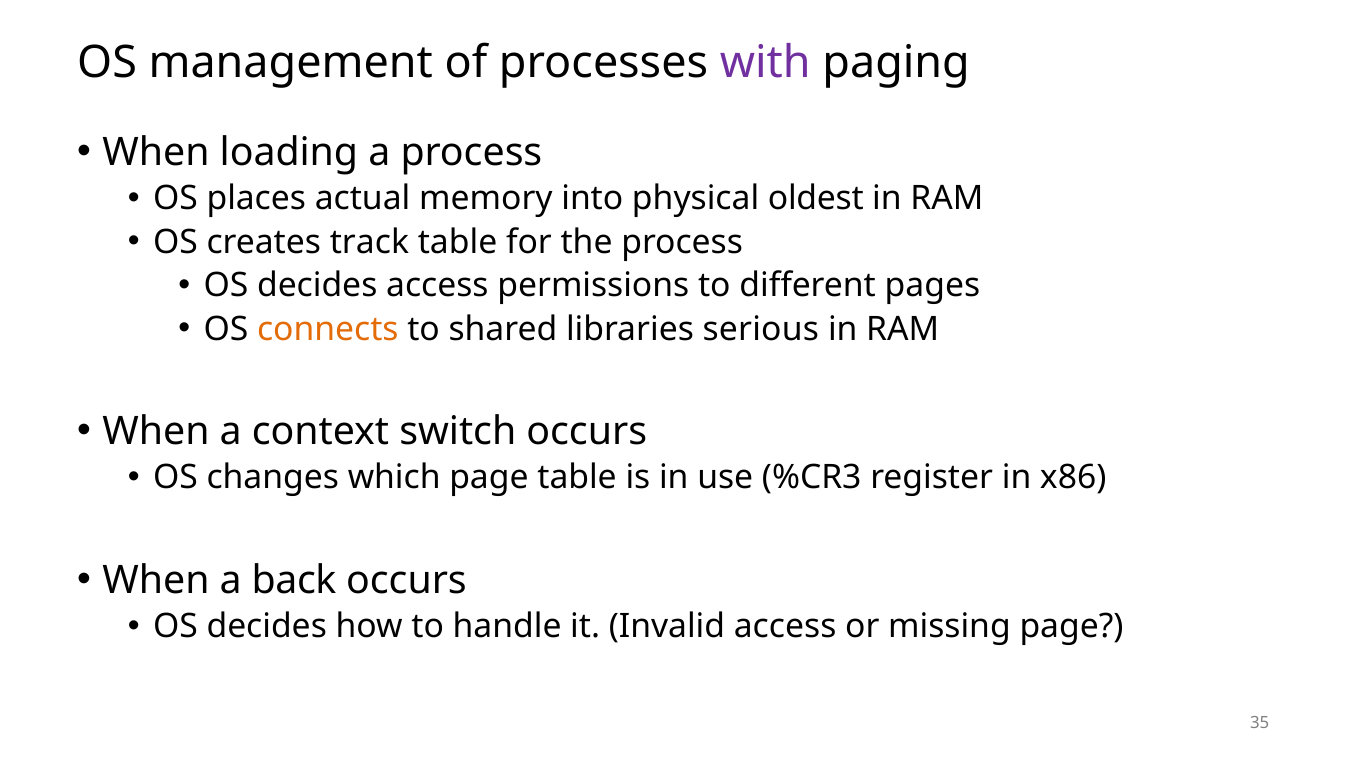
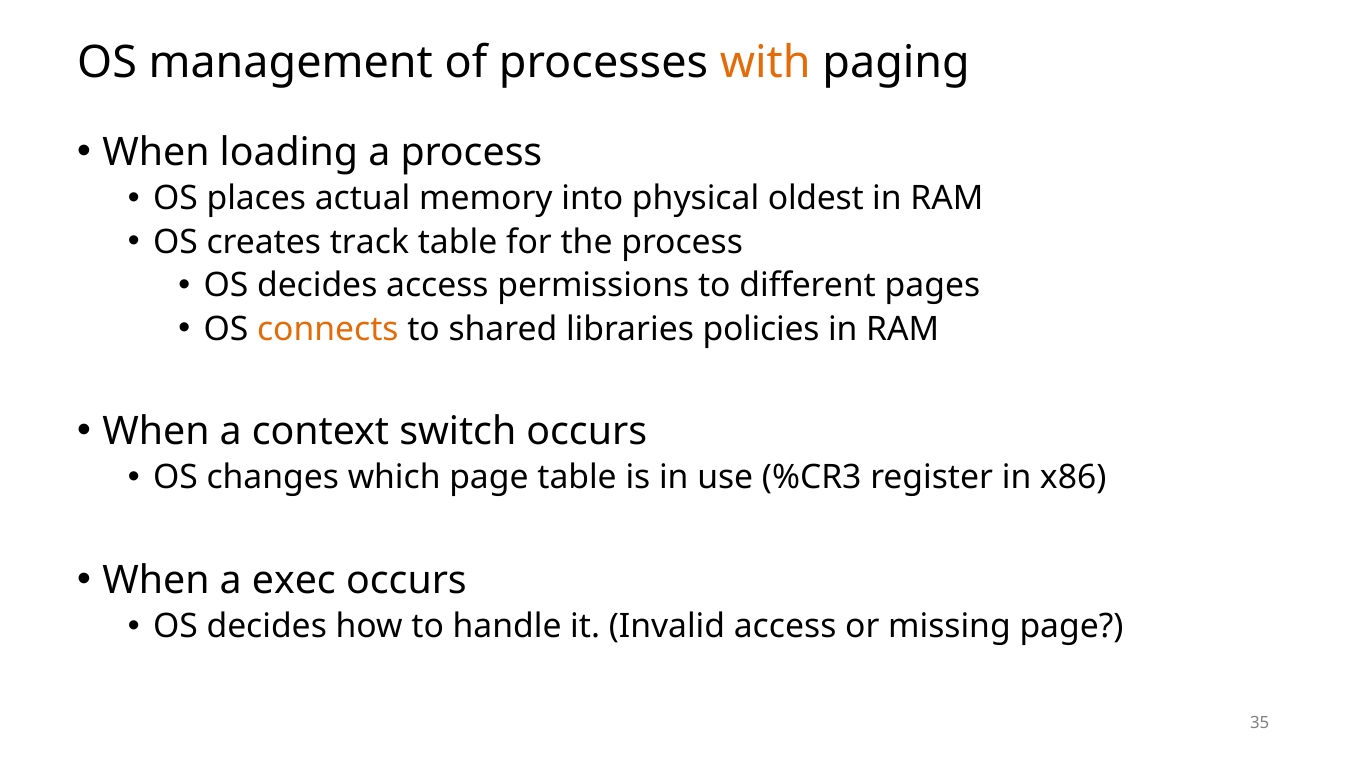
with colour: purple -> orange
serious: serious -> policies
back: back -> exec
